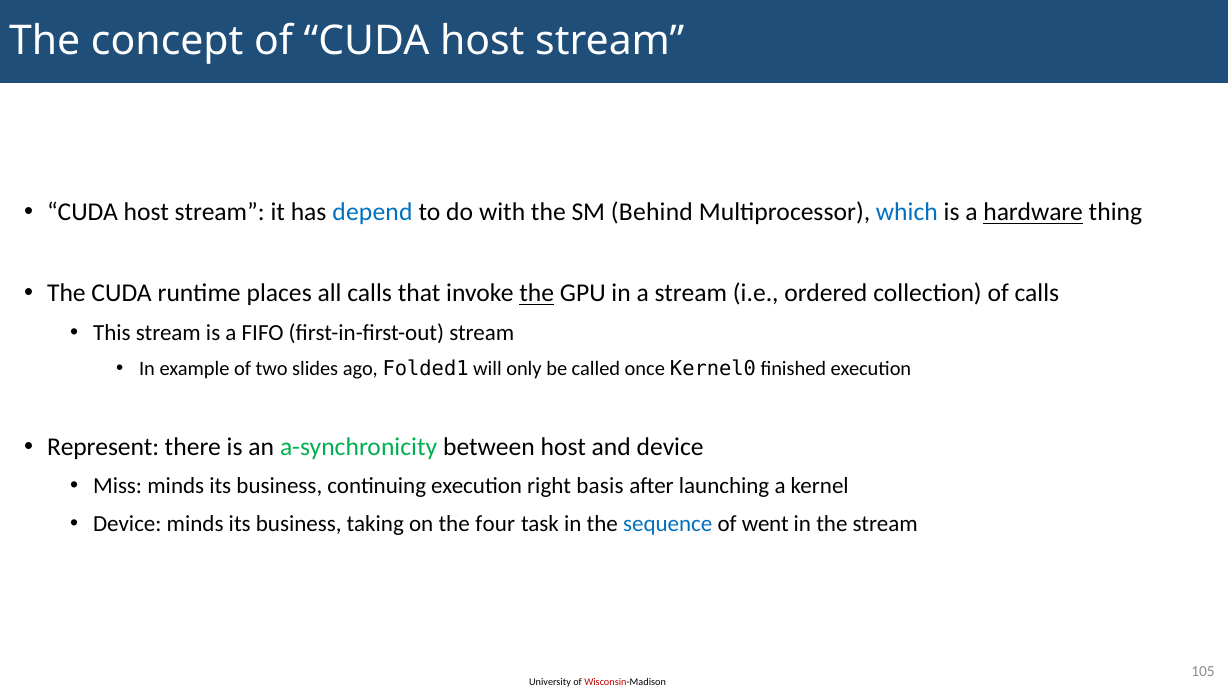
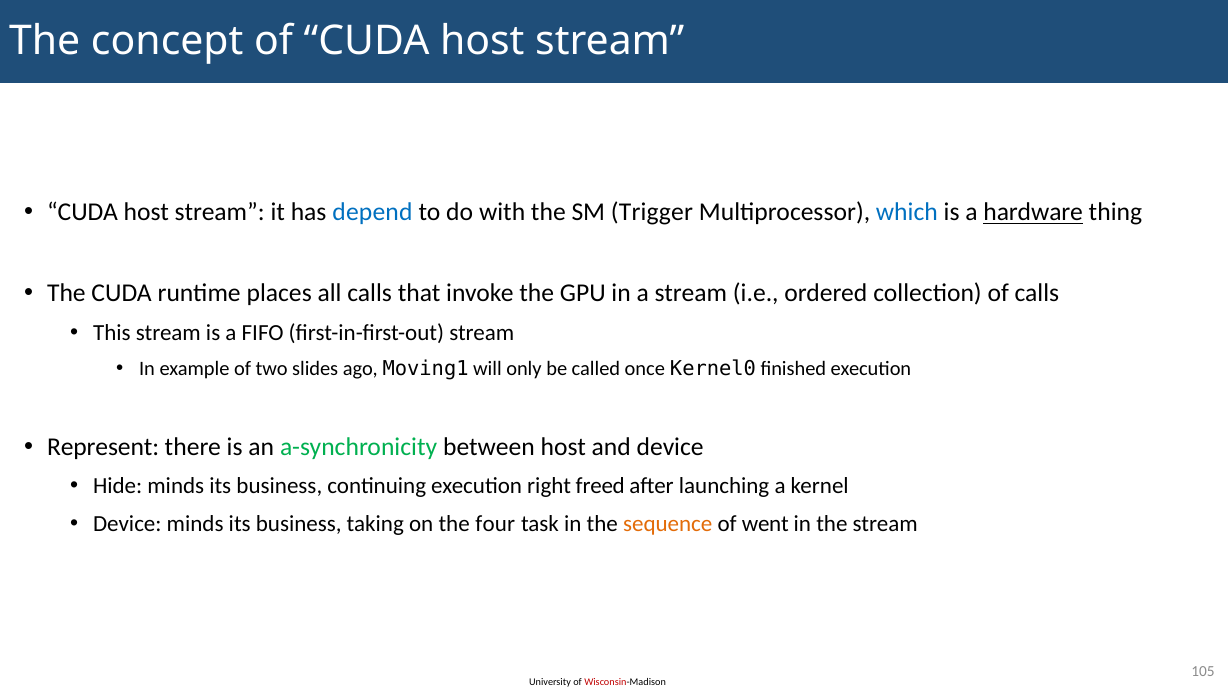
Behind: Behind -> Trigger
the at (537, 293) underline: present -> none
Folded1: Folded1 -> Moving1
Miss: Miss -> Hide
basis: basis -> freed
sequence colour: blue -> orange
